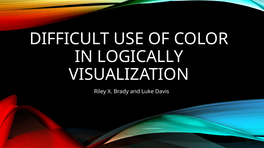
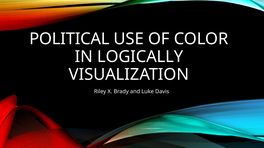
DIFFICULT: DIFFICULT -> POLITICAL
